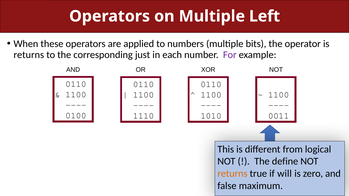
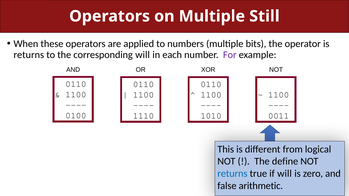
Left: Left -> Still
corresponding just: just -> will
returns at (232, 174) colour: orange -> blue
maximum: maximum -> arithmetic
